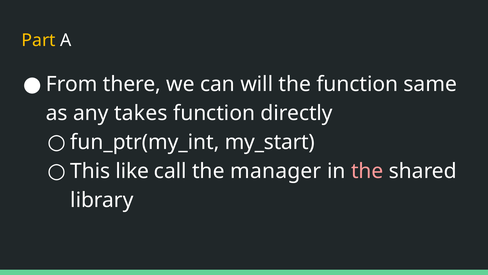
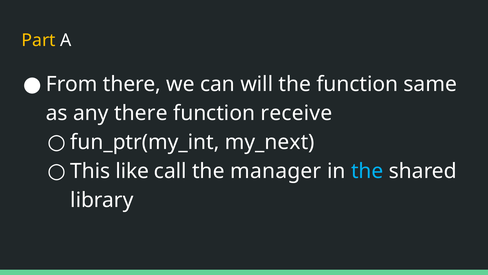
any takes: takes -> there
directly: directly -> receive
my_start: my_start -> my_next
the at (367, 171) colour: pink -> light blue
